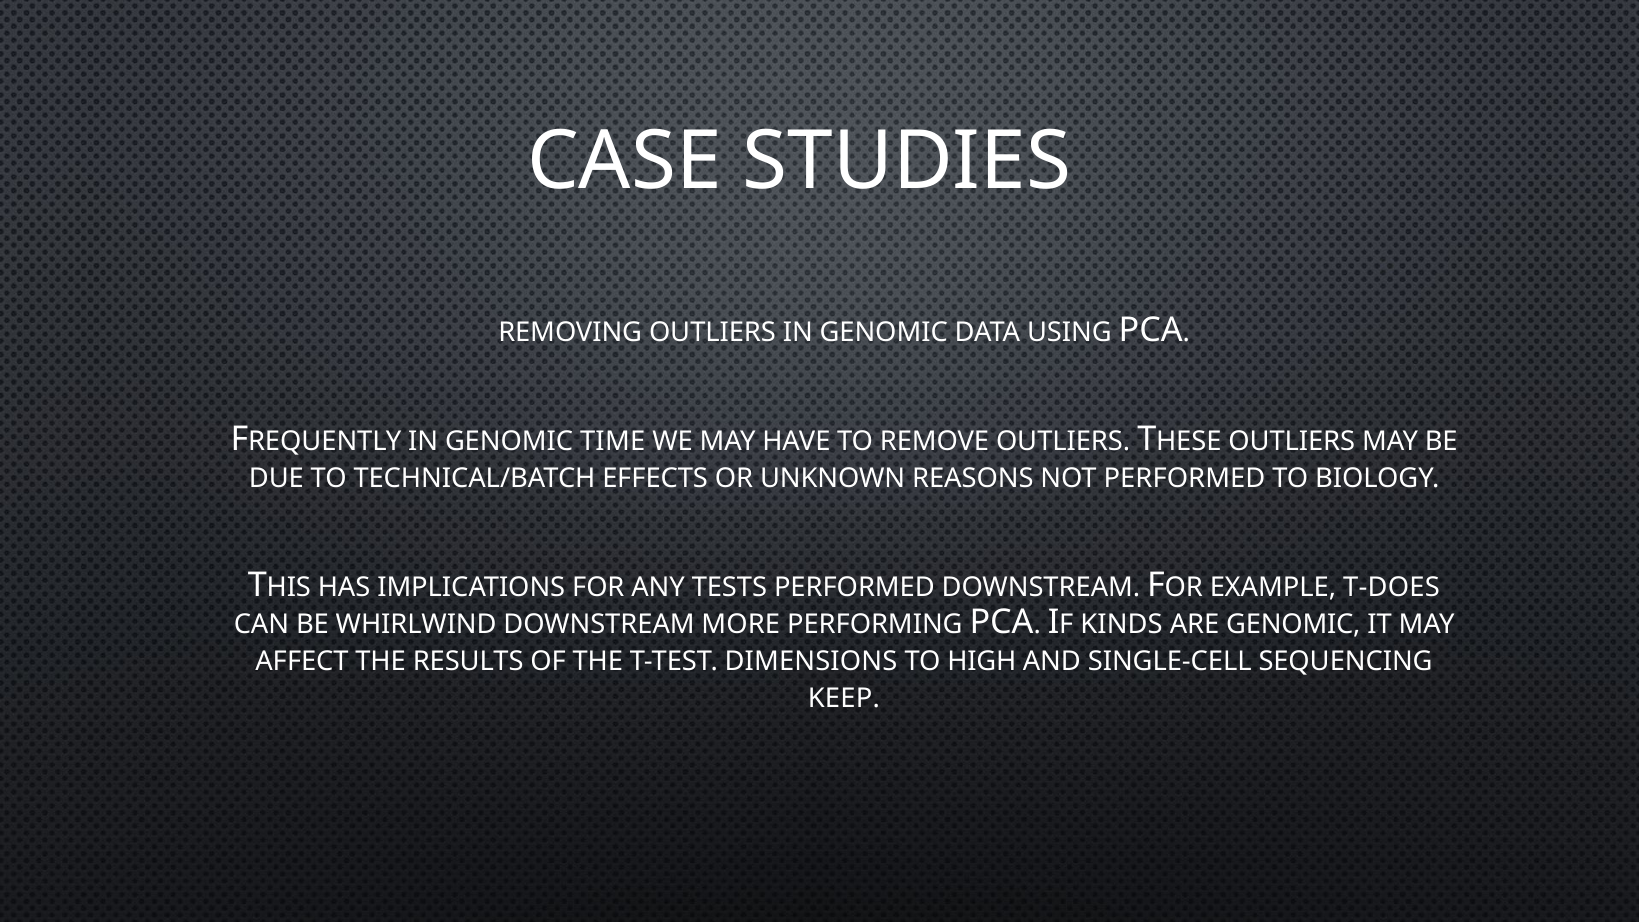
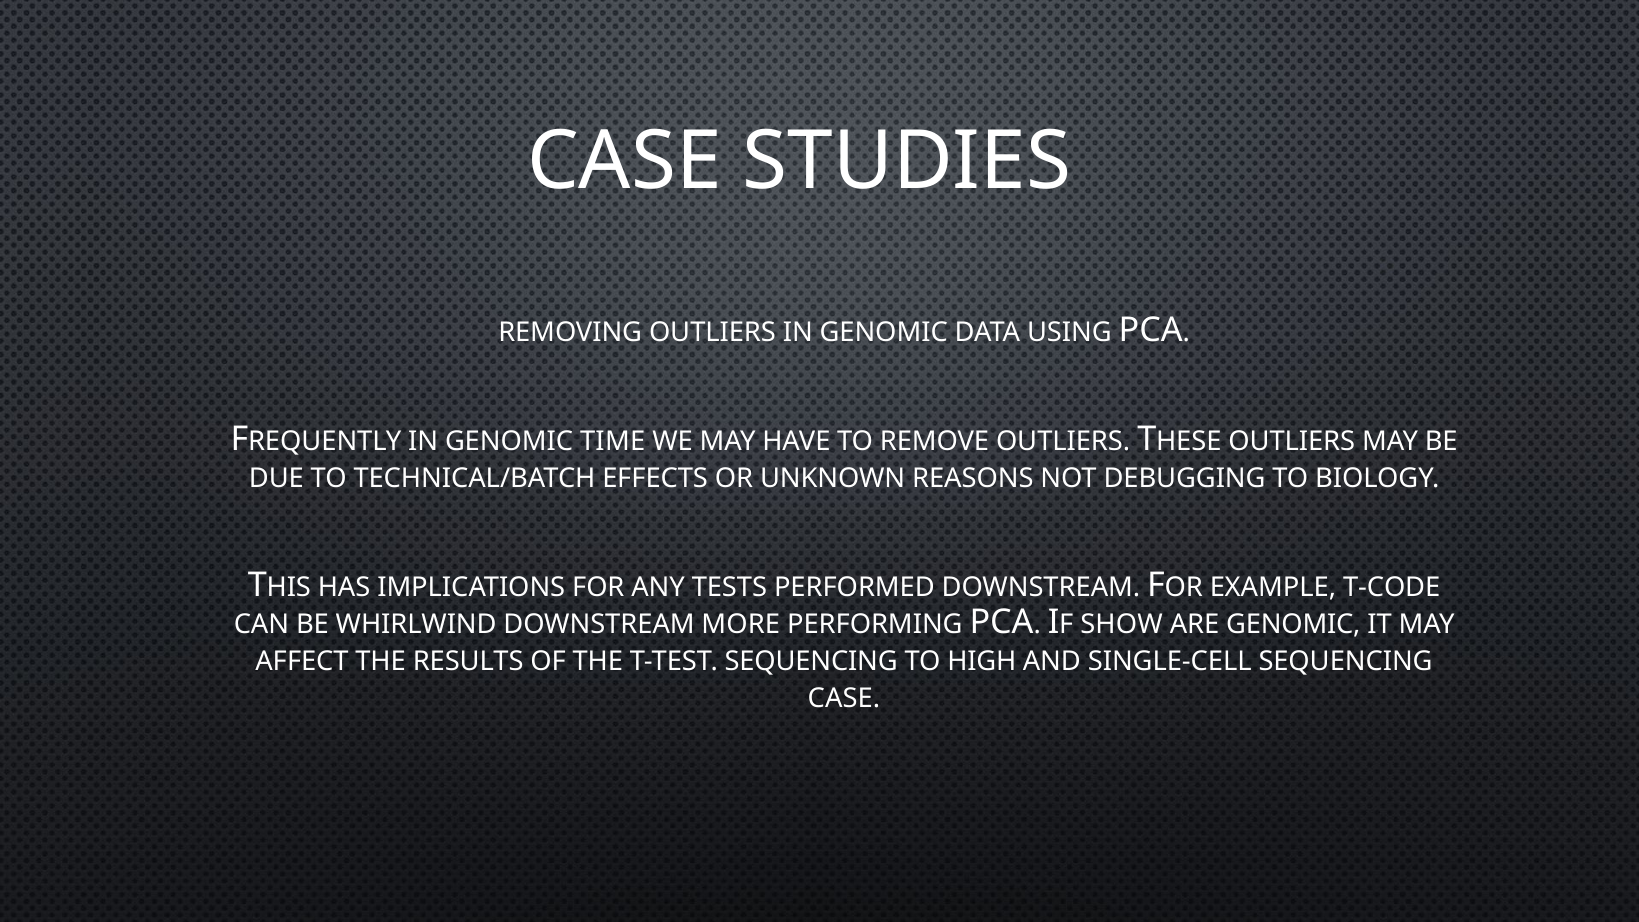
NOT PERFORMED: PERFORMED -> DEBUGGING
T-DOES: T-DOES -> T-CODE
KINDS: KINDS -> SHOW
T-TEST DIMENSIONS: DIMENSIONS -> SEQUENCING
KEEP at (844, 698): KEEP -> CASE
